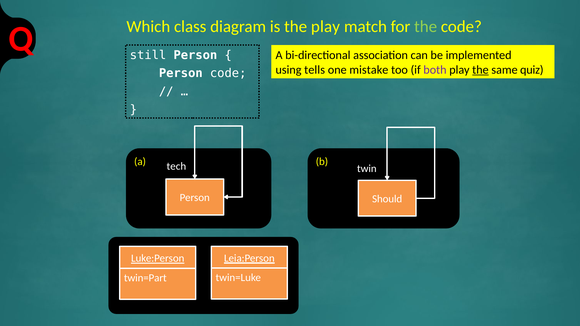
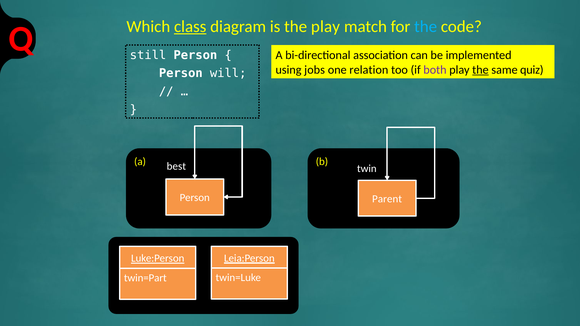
class underline: none -> present
the at (426, 27) colour: light green -> light blue
tells: tells -> jobs
mistake: mistake -> relation
Person code: code -> will
tech: tech -> best
Should: Should -> Parent
